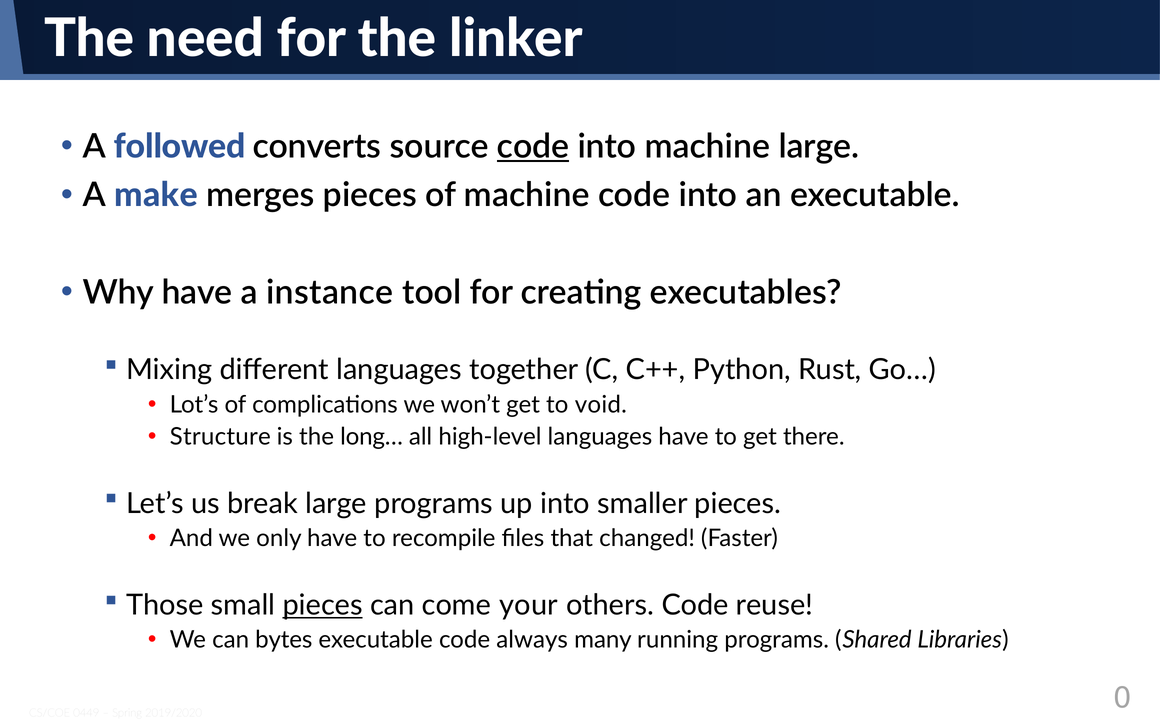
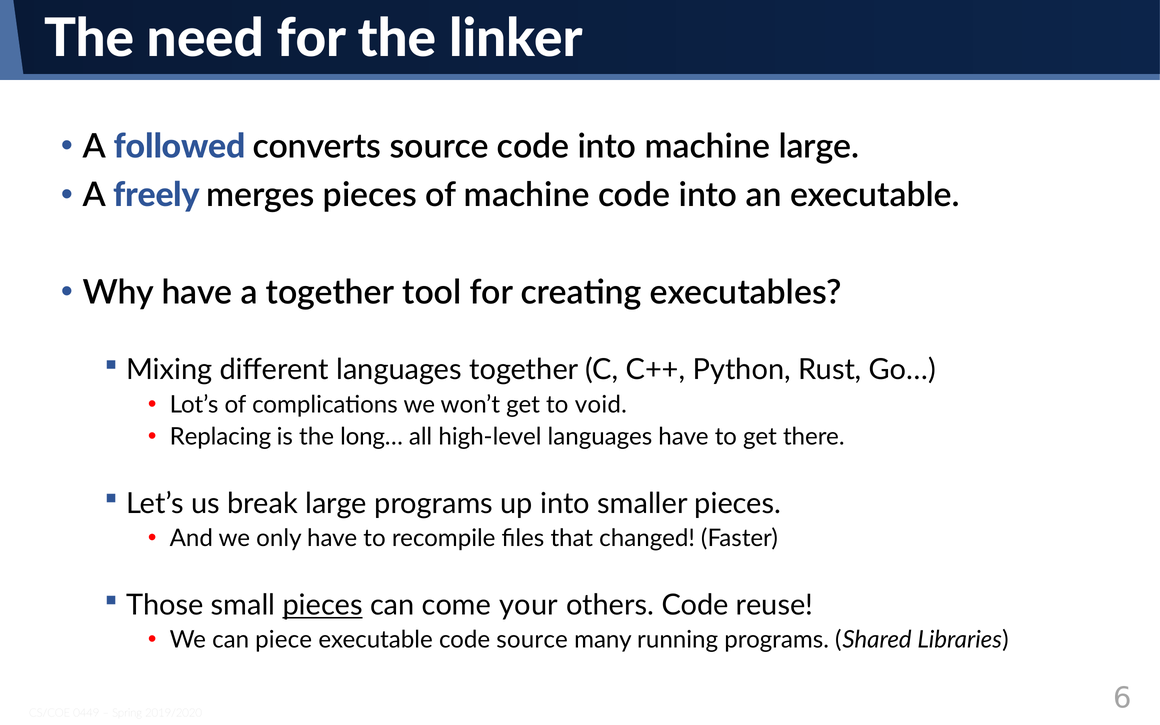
code at (533, 147) underline: present -> none
make: make -> freely
a instance: instance -> together
Structure: Structure -> Replacing
bytes: bytes -> piece
code always: always -> source
0: 0 -> 6
